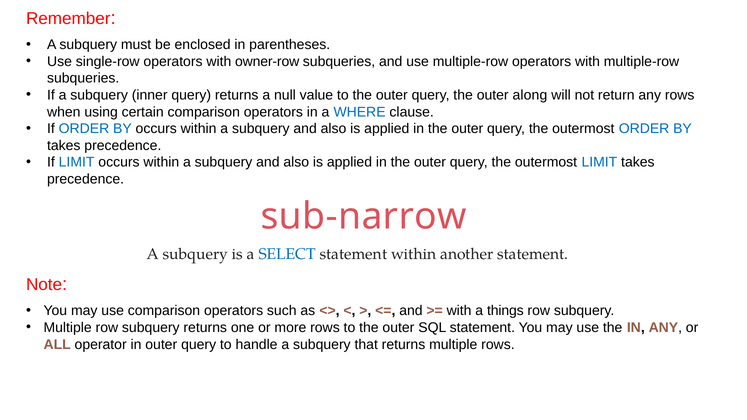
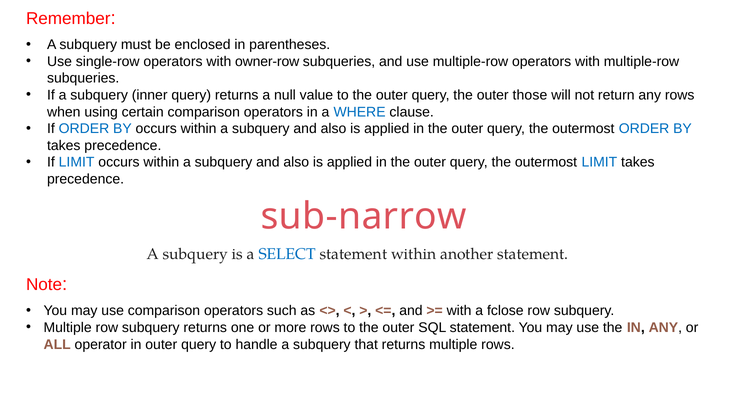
along: along -> those
things: things -> fclose
